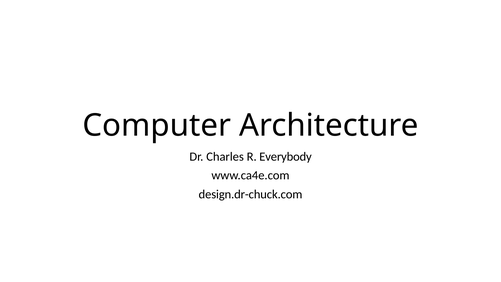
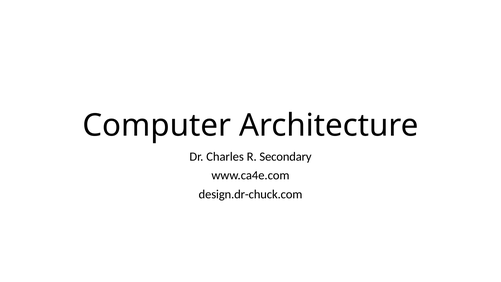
Everybody: Everybody -> Secondary
